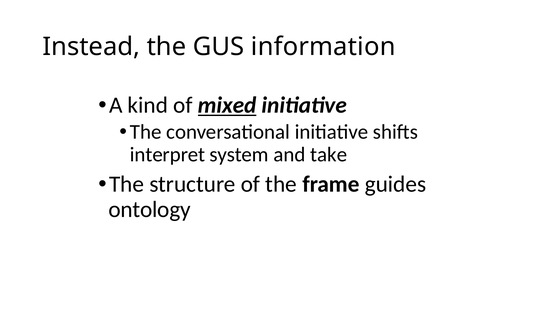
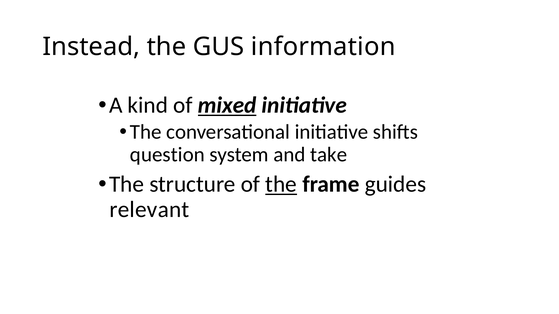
interpret: interpret -> question
the at (281, 185) underline: none -> present
ontology: ontology -> relevant
